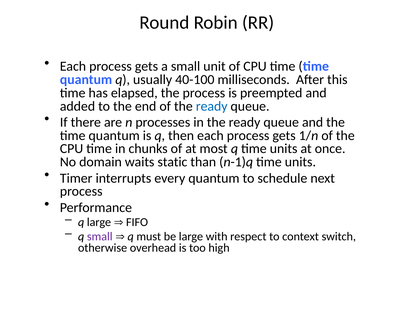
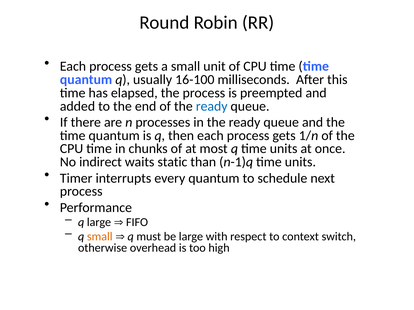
40-100: 40-100 -> 16-100
domain: domain -> indirect
small at (100, 237) colour: purple -> orange
